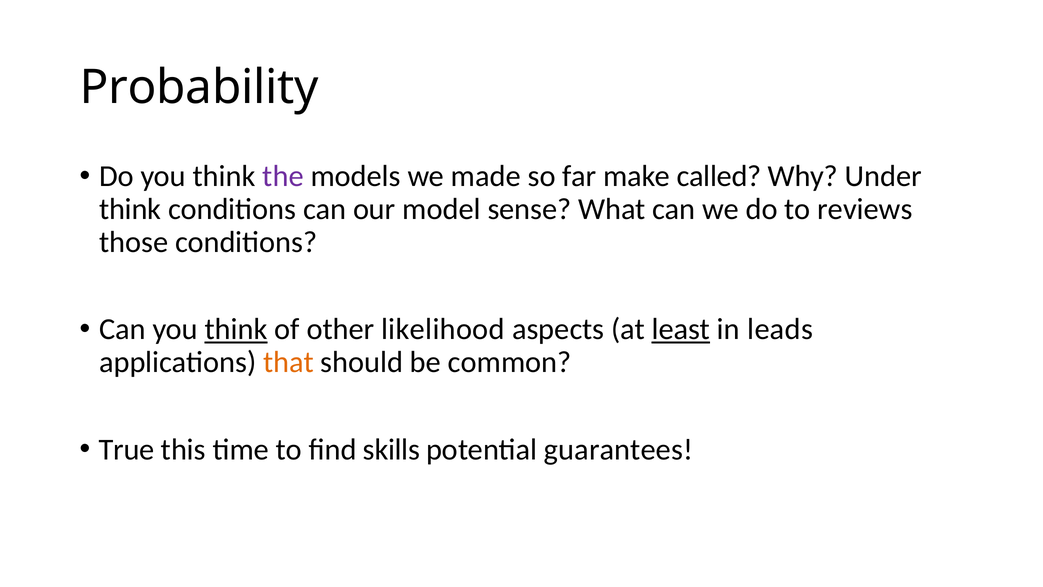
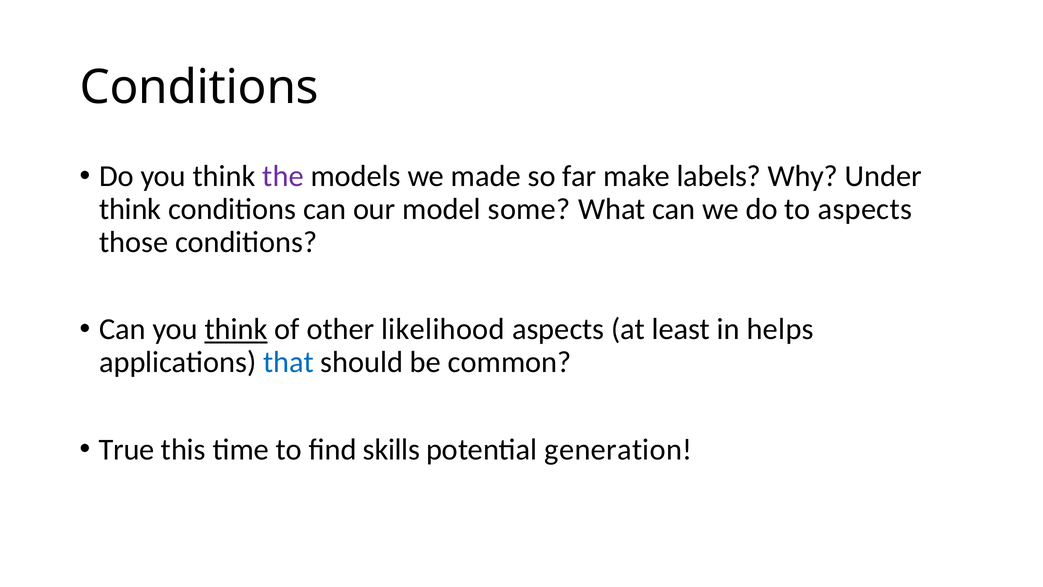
Probability at (199, 88): Probability -> Conditions
called: called -> labels
sense: sense -> some
to reviews: reviews -> aspects
least underline: present -> none
leads: leads -> helps
that colour: orange -> blue
guarantees: guarantees -> generation
